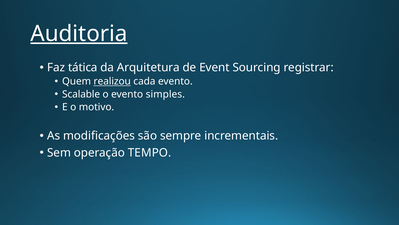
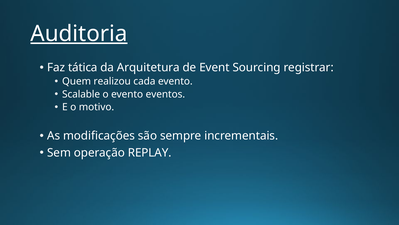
realizou underline: present -> none
simples: simples -> eventos
TEMPO: TEMPO -> REPLAY
